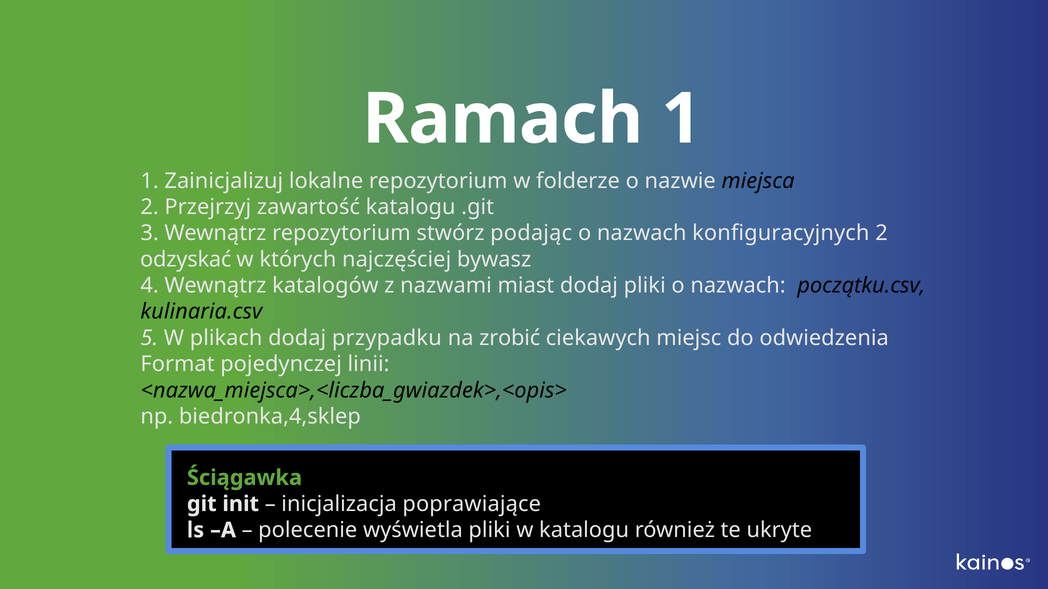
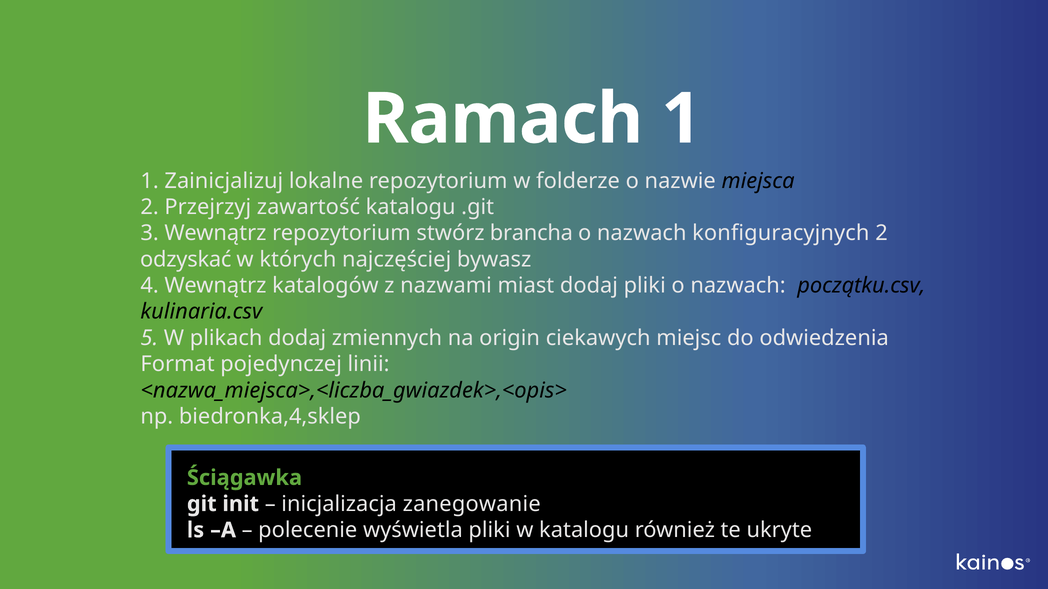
podając: podając -> brancha
przypadku: przypadku -> zmiennych
zrobić: zrobić -> origin
poprawiające: poprawiające -> zanegowanie
